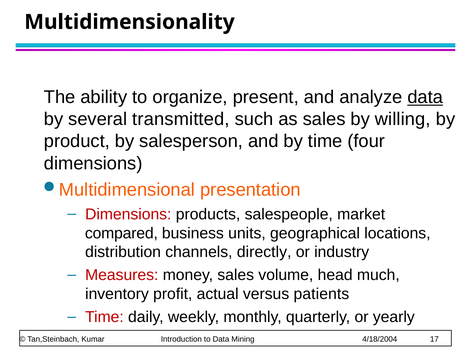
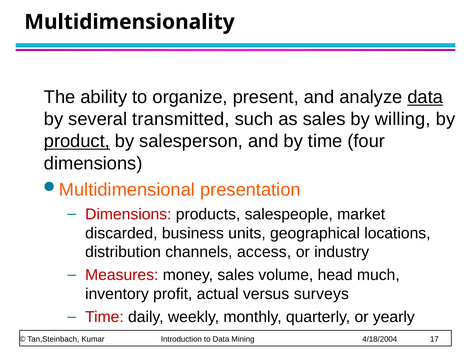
product underline: none -> present
compared: compared -> discarded
directly: directly -> access
patients: patients -> surveys
